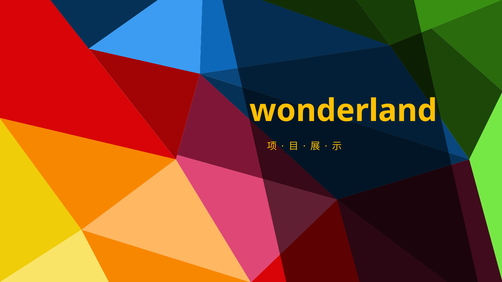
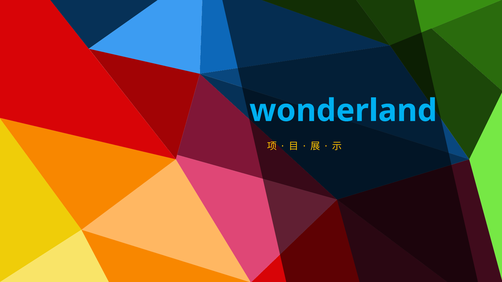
wonderland colour: yellow -> light blue
